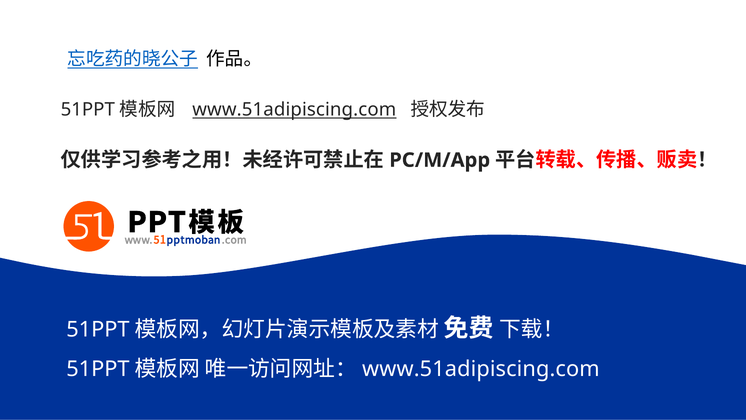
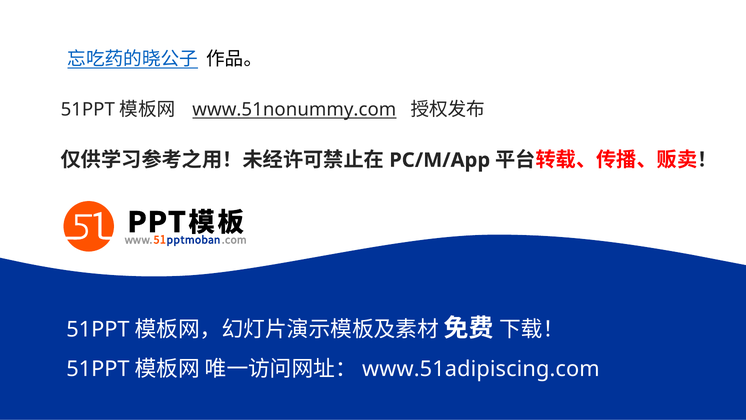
www.51adipiscing.com at (294, 109): www.51adipiscing.com -> www.51nonummy.com
